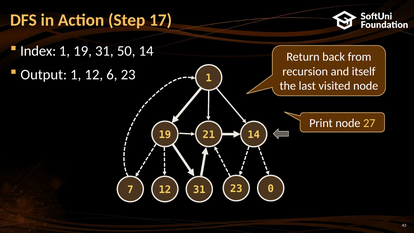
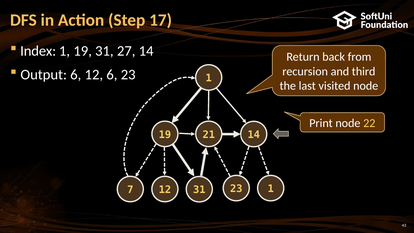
50: 50 -> 27
itself: itself -> third
Output 1: 1 -> 6
27: 27 -> 22
31 0: 0 -> 1
